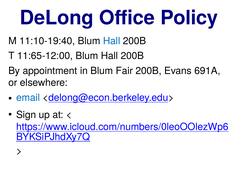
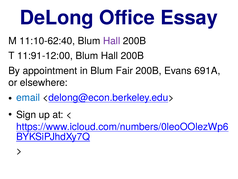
Policy: Policy -> Essay
11:10-19:40: 11:10-19:40 -> 11:10-62:40
Hall at (112, 41) colour: blue -> purple
11:65-12:00: 11:65-12:00 -> 11:91-12:00
